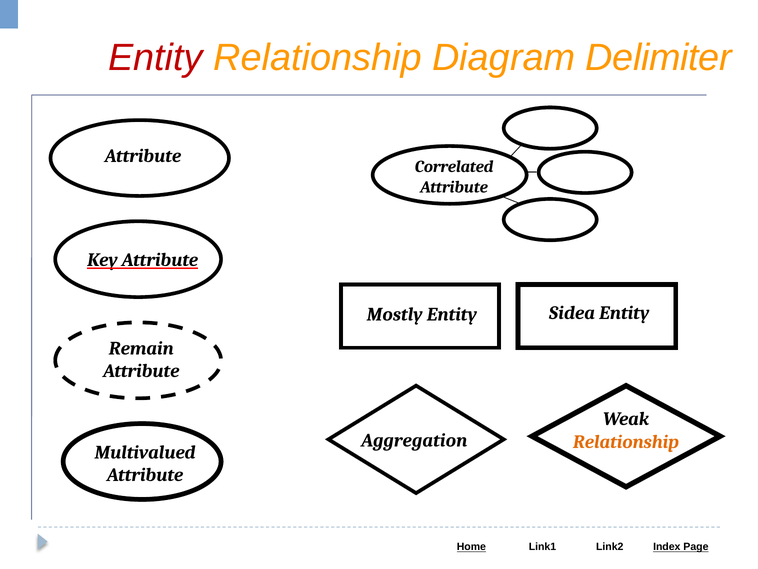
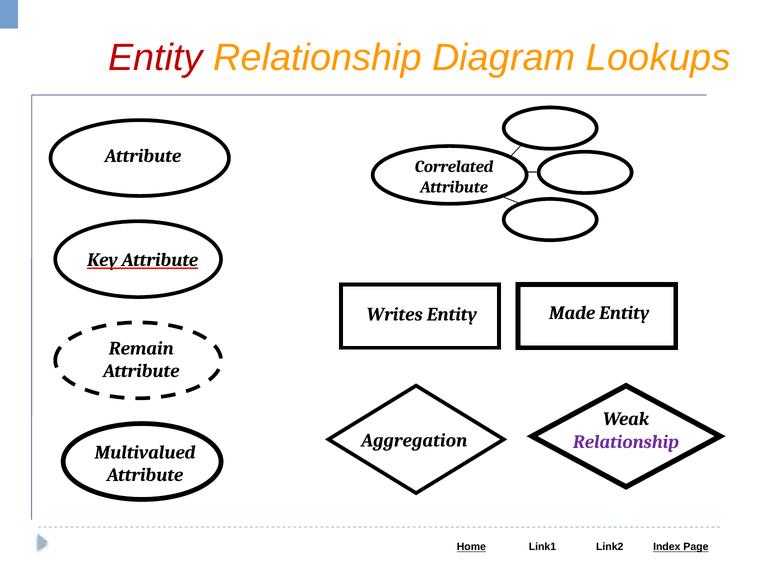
Delimiter: Delimiter -> Lookups
Sidea: Sidea -> Made
Mostly: Mostly -> Writes
Relationship at (626, 441) colour: orange -> purple
